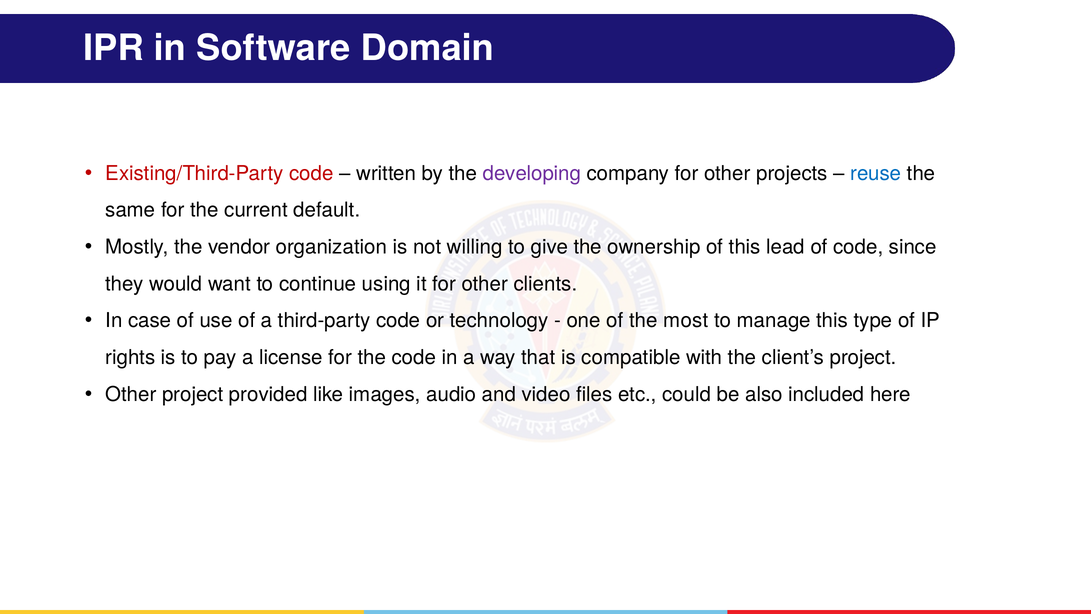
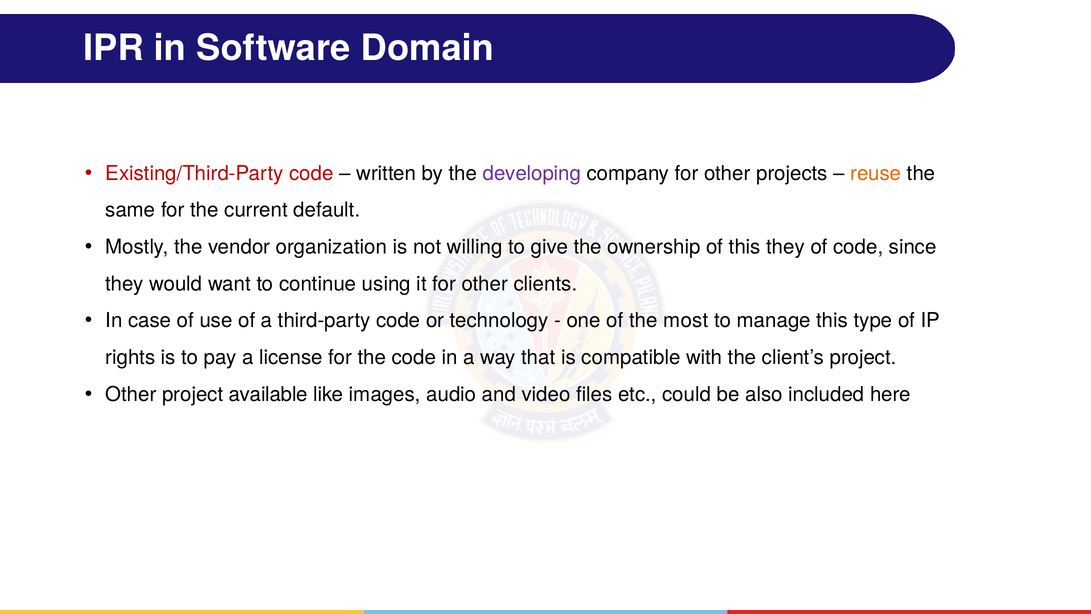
reuse colour: blue -> orange
this lead: lead -> they
provided: provided -> available
